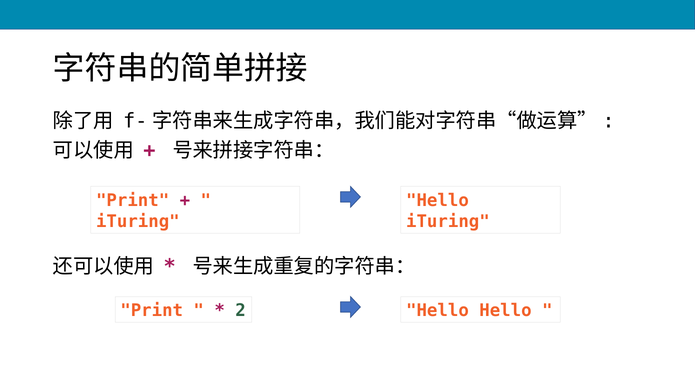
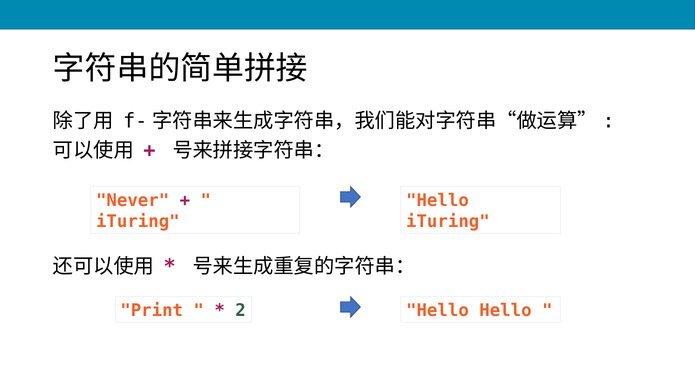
Print at (133, 201): Print -> Never
